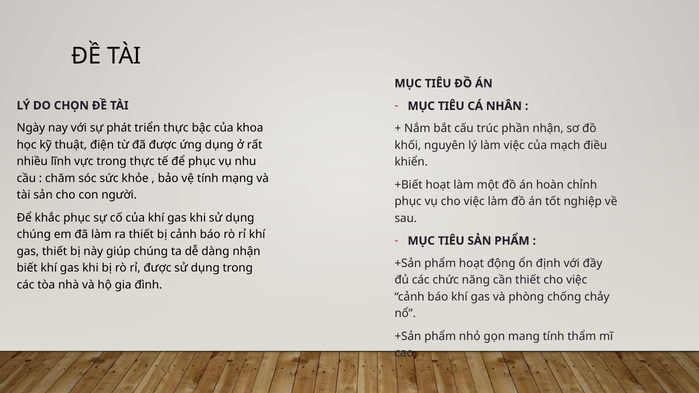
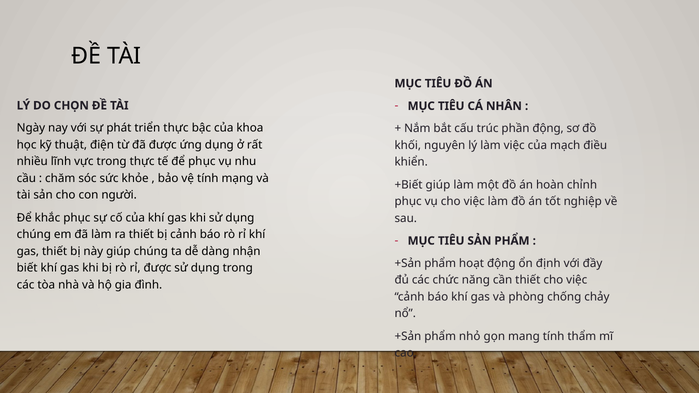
phần nhận: nhận -> động
+Biết hoạt: hoạt -> giúp
